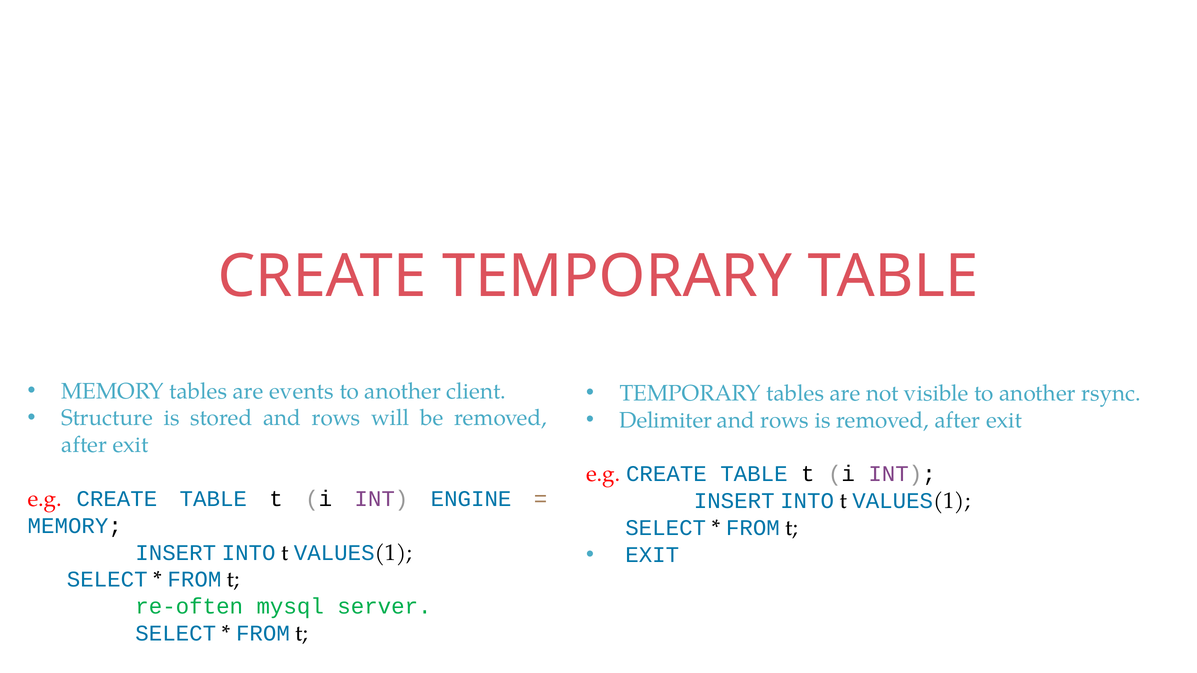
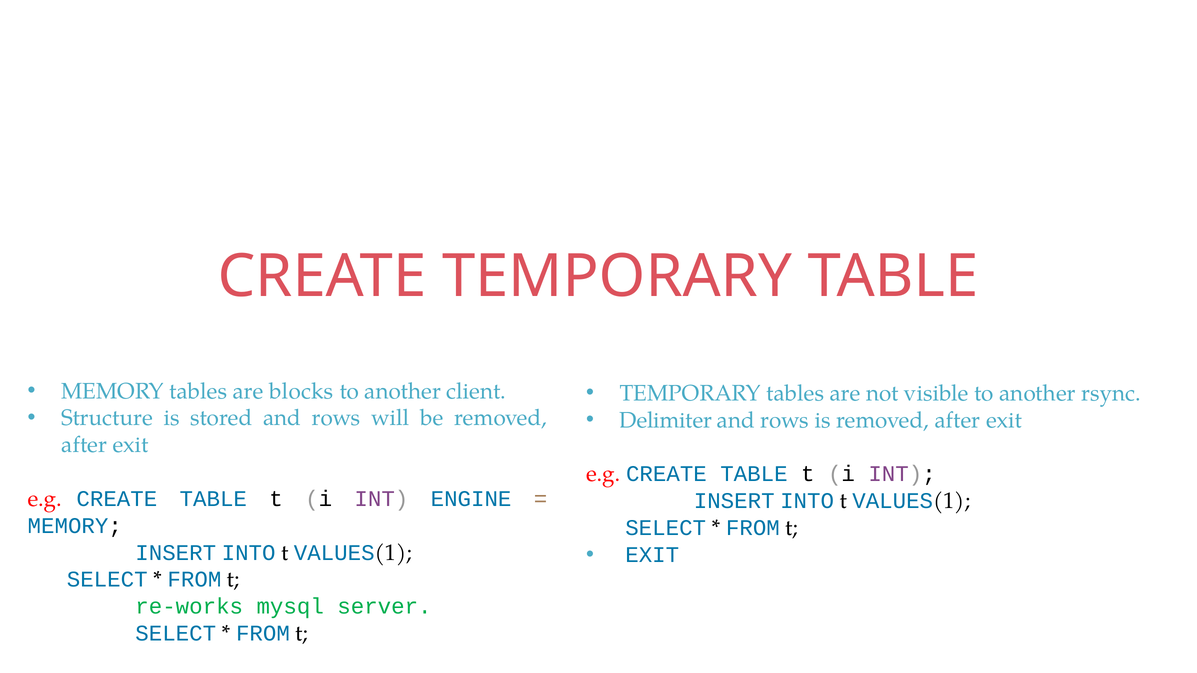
events: events -> blocks
re-often: re-often -> re-works
